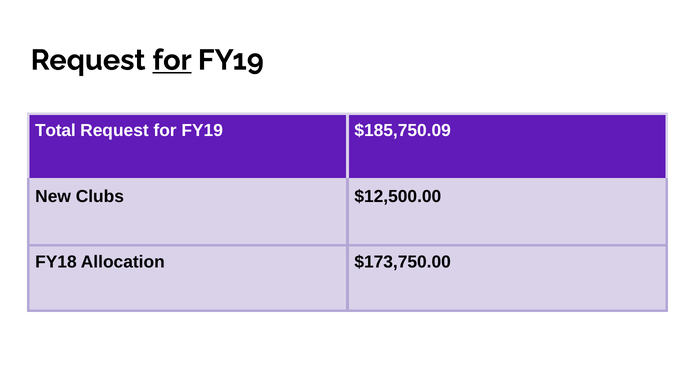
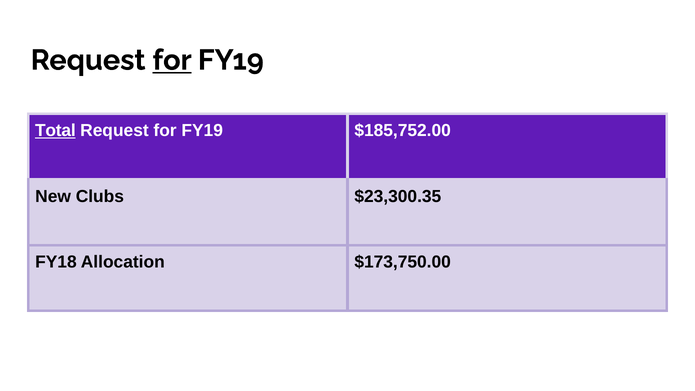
Total underline: none -> present
$185,750.09: $185,750.09 -> $185,752.00
$12,500.00: $12,500.00 -> $23,300.35
